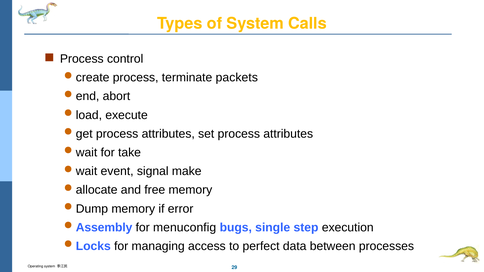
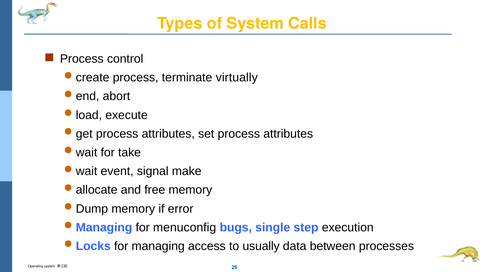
packets: packets -> virtually
Assembly at (104, 228): Assembly -> Managing
perfect: perfect -> usually
